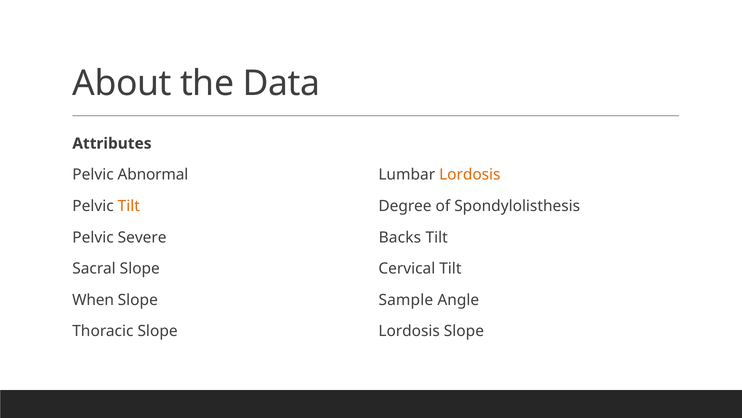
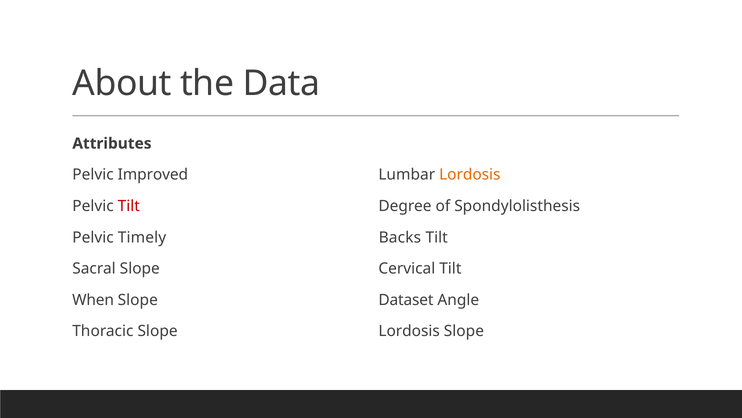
Abnormal: Abnormal -> Improved
Tilt at (129, 206) colour: orange -> red
Severe: Severe -> Timely
Sample: Sample -> Dataset
